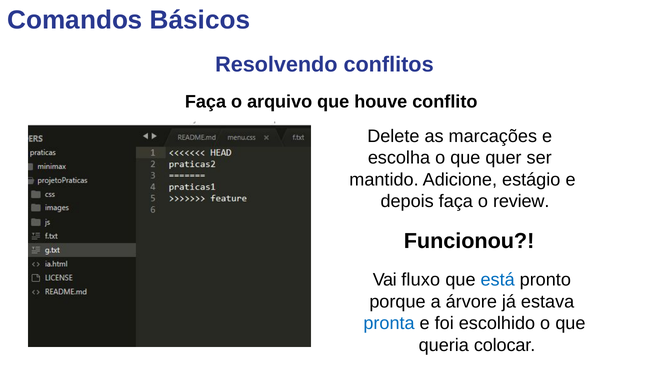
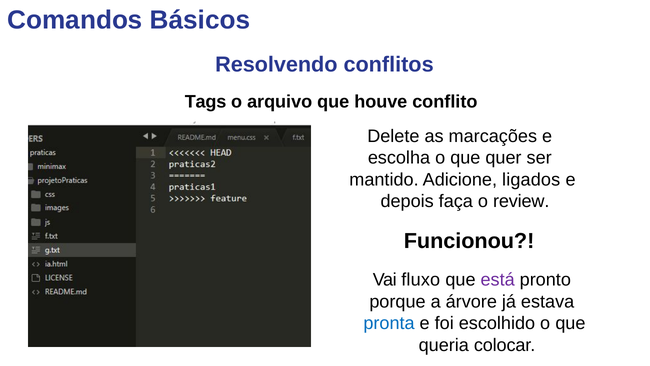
Faça at (205, 102): Faça -> Tags
estágio: estágio -> ligados
está colour: blue -> purple
